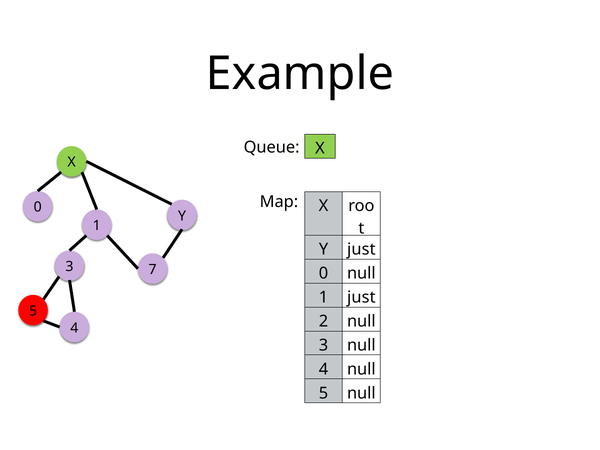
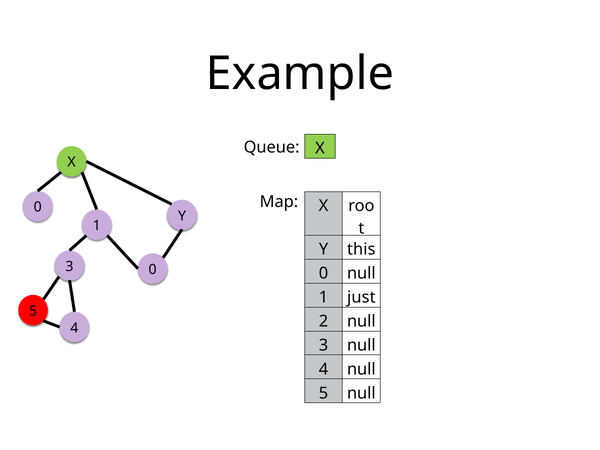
just at (361, 250): just -> this
3 7: 7 -> 0
